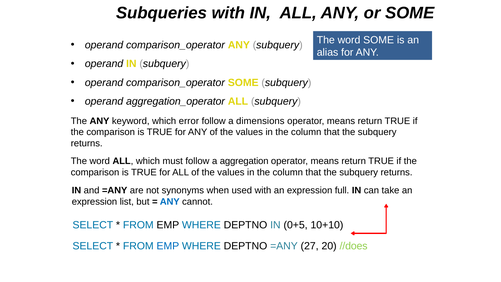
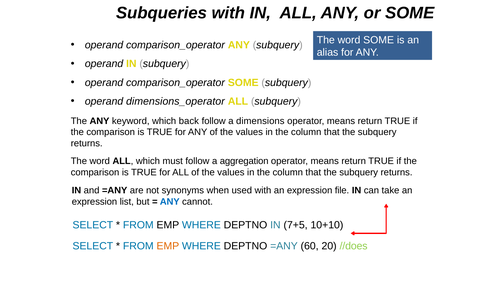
aggregation_operator: aggregation_operator -> dimensions_operator
error: error -> back
full: full -> file
0+5: 0+5 -> 7+5
EMP at (168, 246) colour: blue -> orange
27: 27 -> 60
